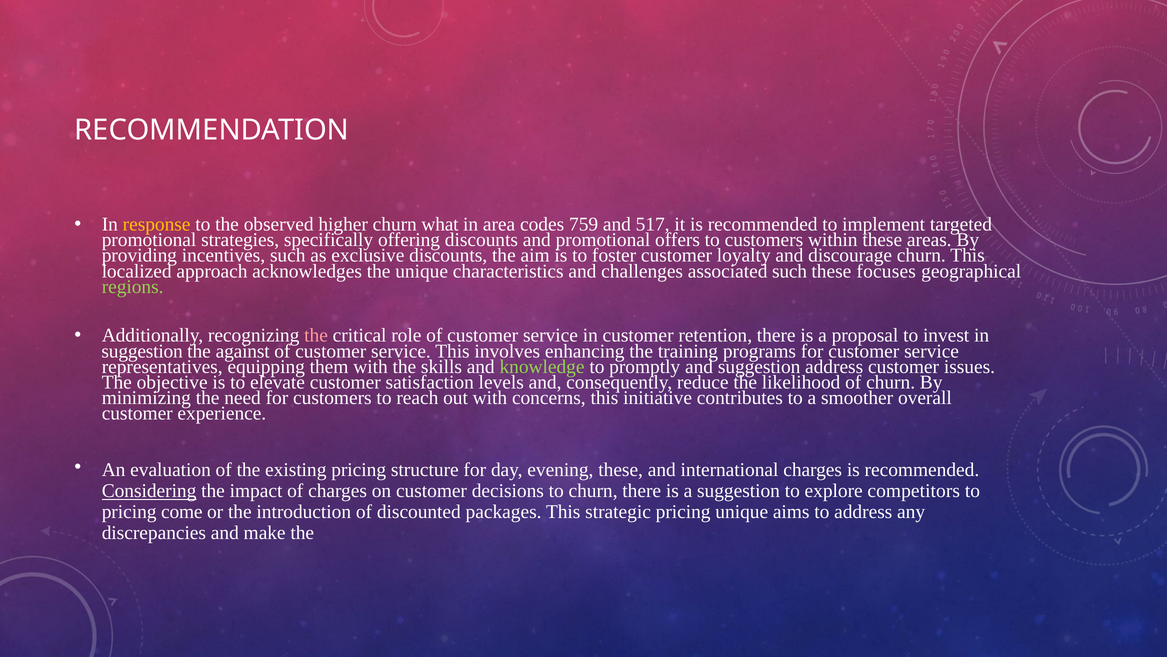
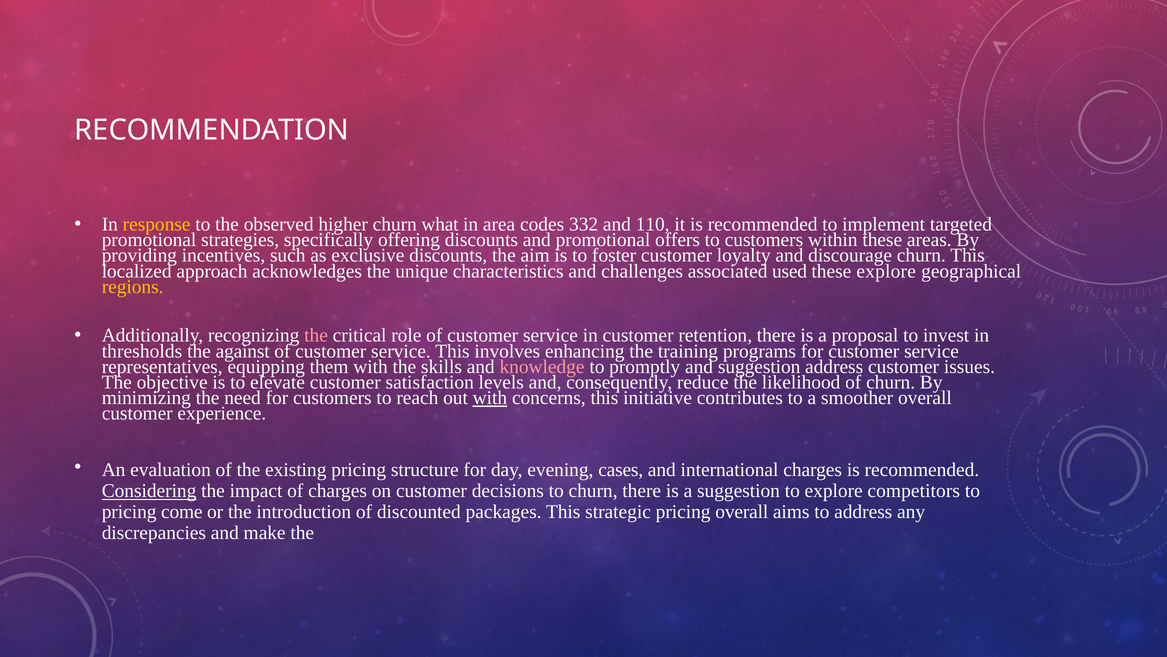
759: 759 -> 332
517: 517 -> 110
associated such: such -> used
these focuses: focuses -> explore
regions colour: light green -> yellow
suggestion at (142, 351): suggestion -> thresholds
knowledge colour: light green -> pink
with at (490, 398) underline: none -> present
evening these: these -> cases
pricing unique: unique -> overall
